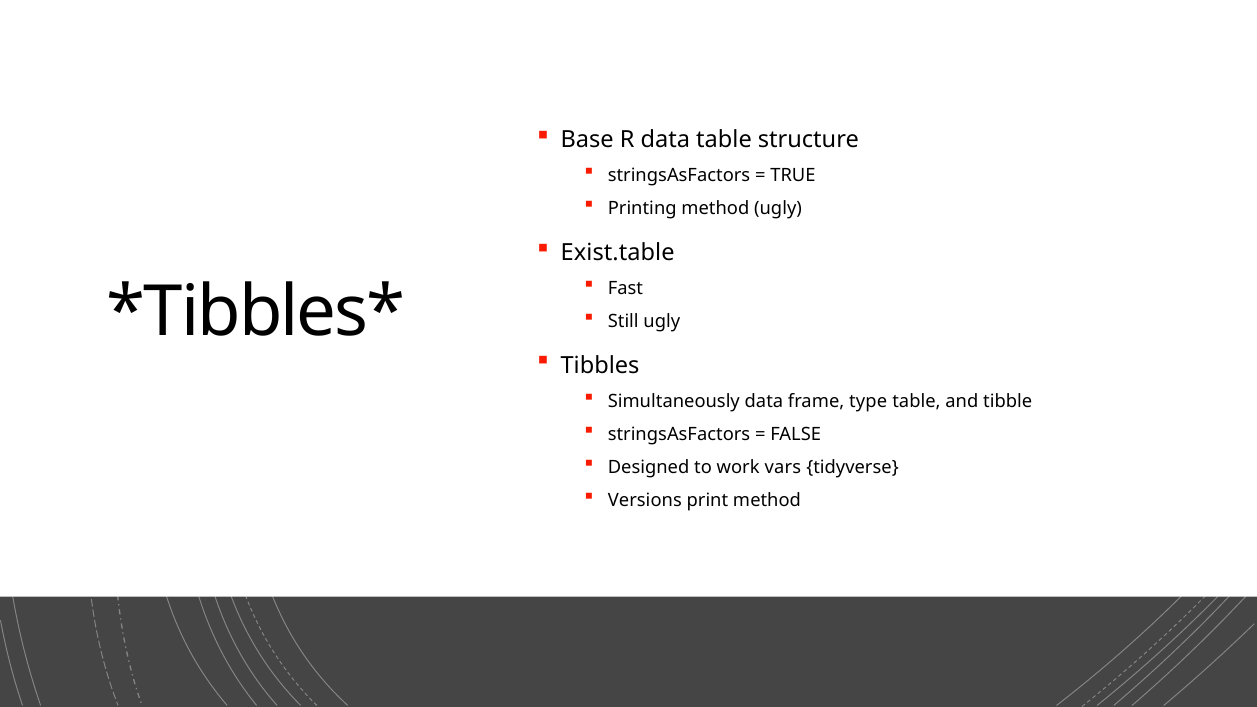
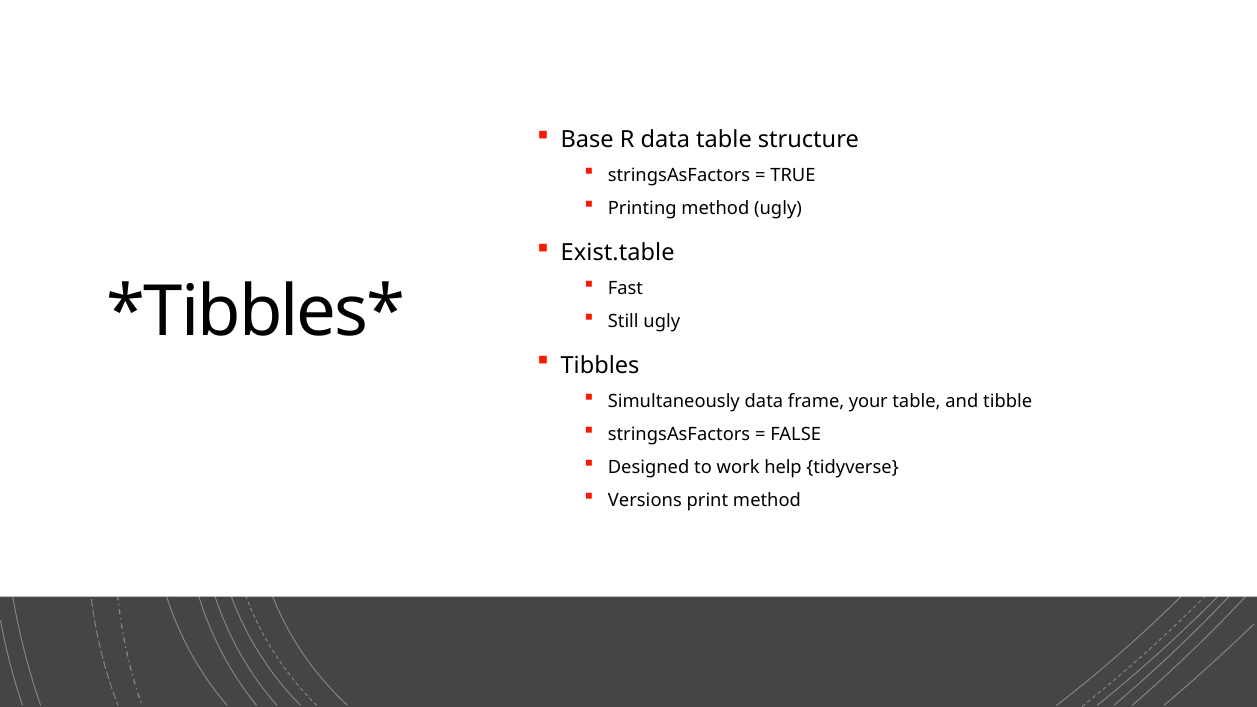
type: type -> your
vars: vars -> help
